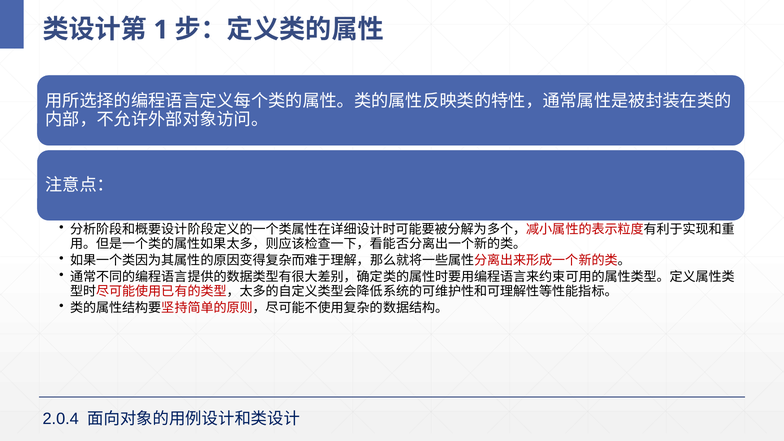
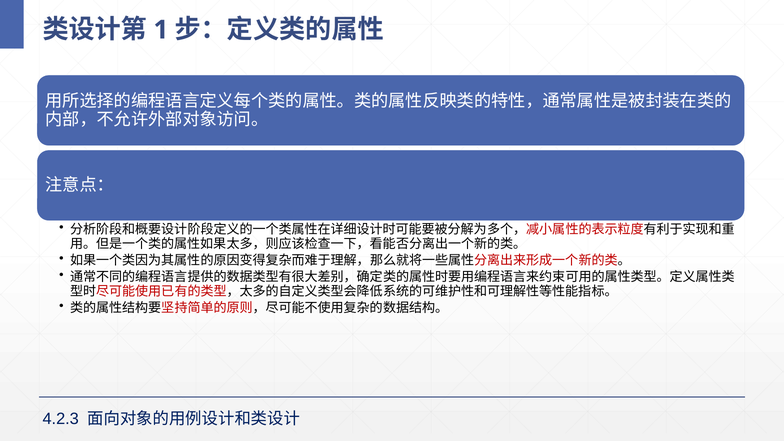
2.0.4: 2.0.4 -> 4.2.3
